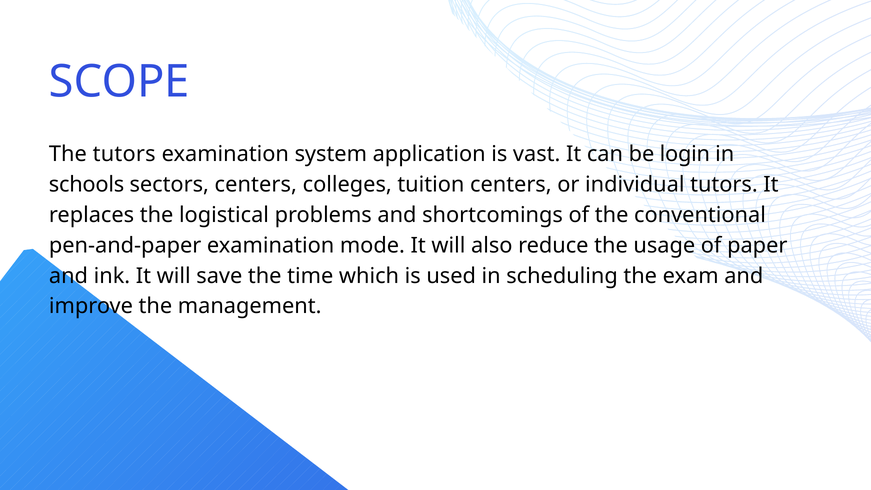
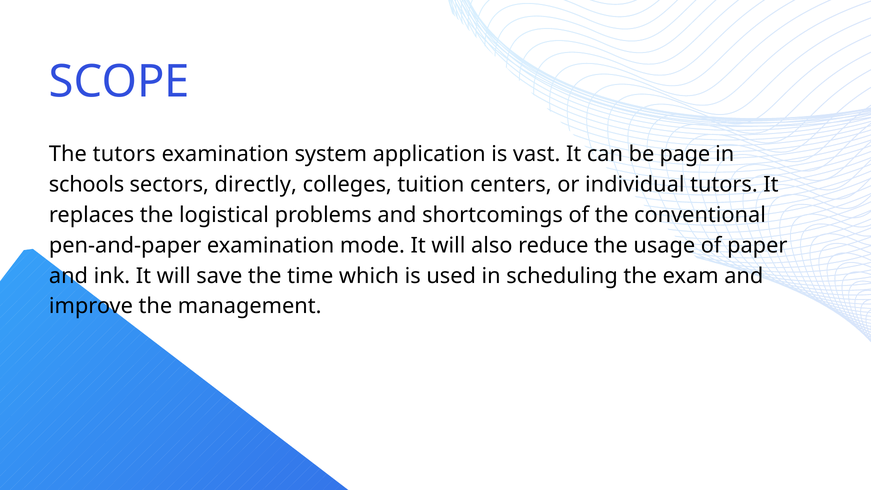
login: login -> page
sectors centers: centers -> directly
